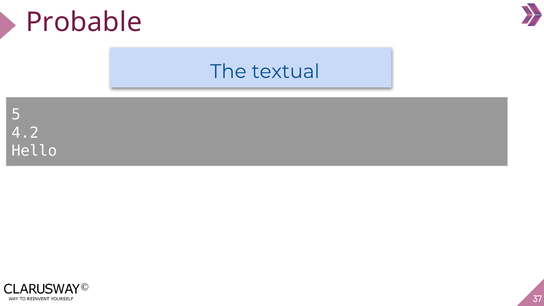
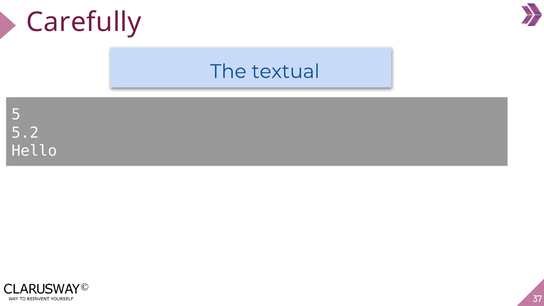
Probable: Probable -> Carefully
4.2: 4.2 -> 5.2
